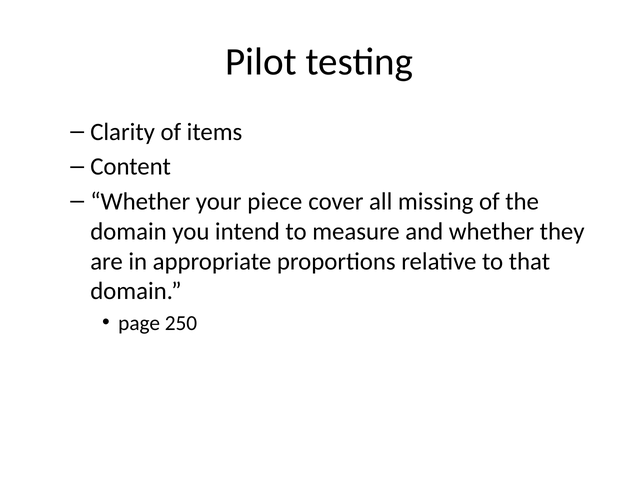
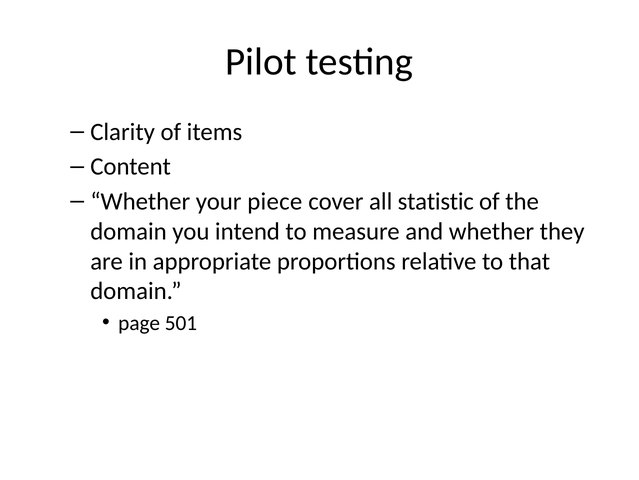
missing: missing -> statistic
250: 250 -> 501
